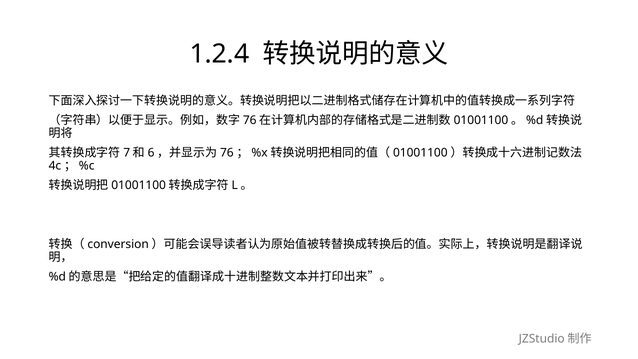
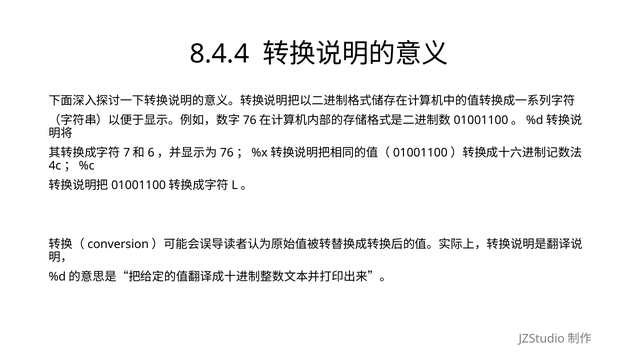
1.2.4: 1.2.4 -> 8.4.4
